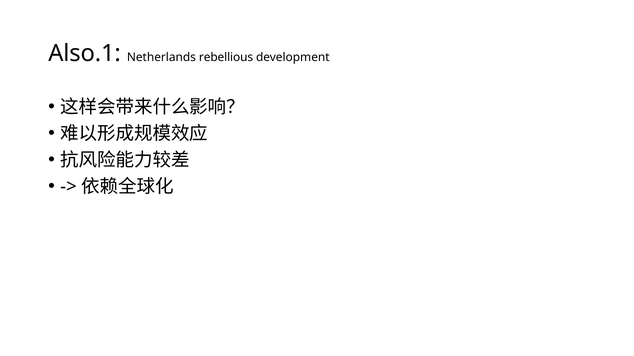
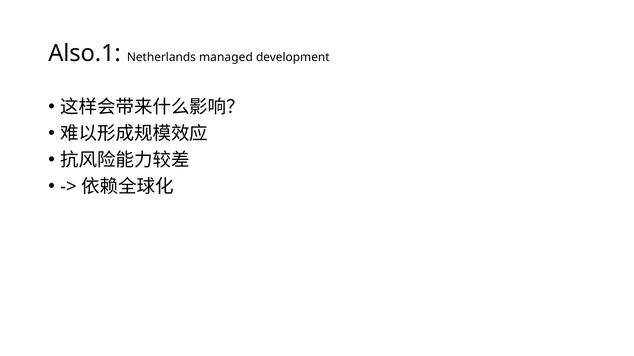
rebellious: rebellious -> managed
